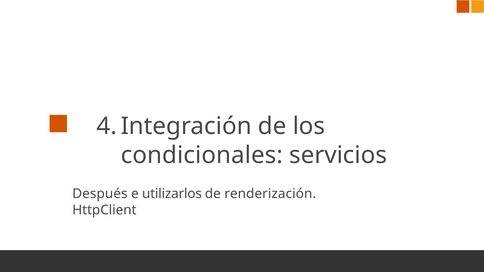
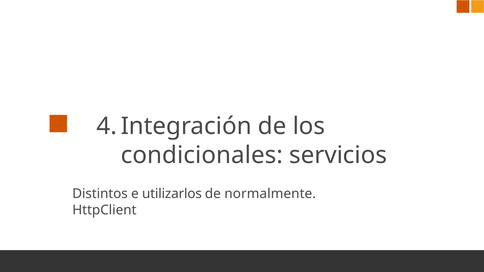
Después: Después -> Distintos
renderización: renderización -> normalmente
